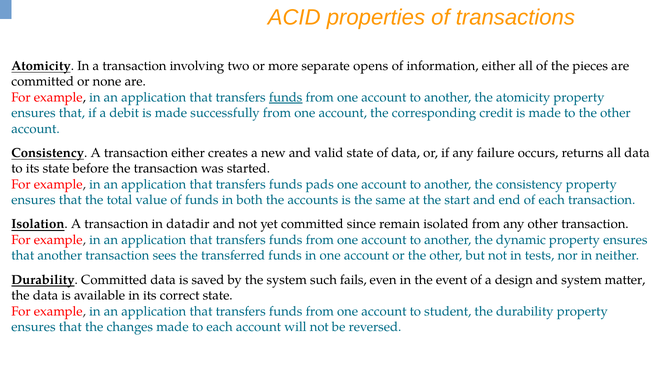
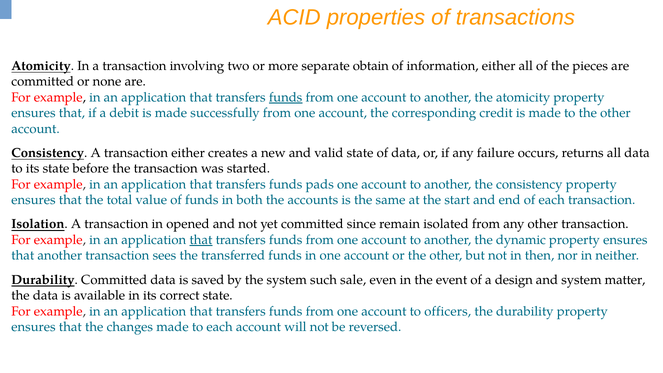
opens: opens -> obtain
datadir: datadir -> opened
that at (201, 240) underline: none -> present
tests: tests -> then
fails: fails -> sale
student: student -> officers
